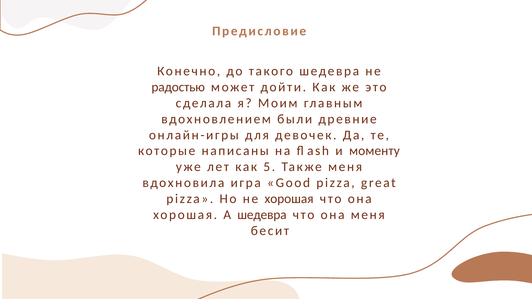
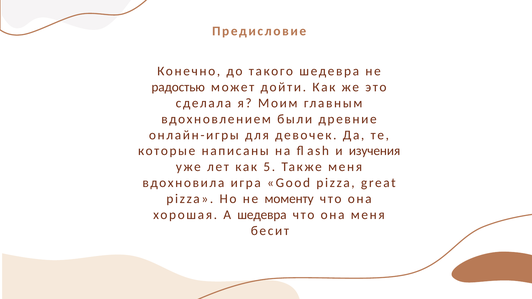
моменту: моменту -> изучения
не хорошая: хорошая -> моменту
